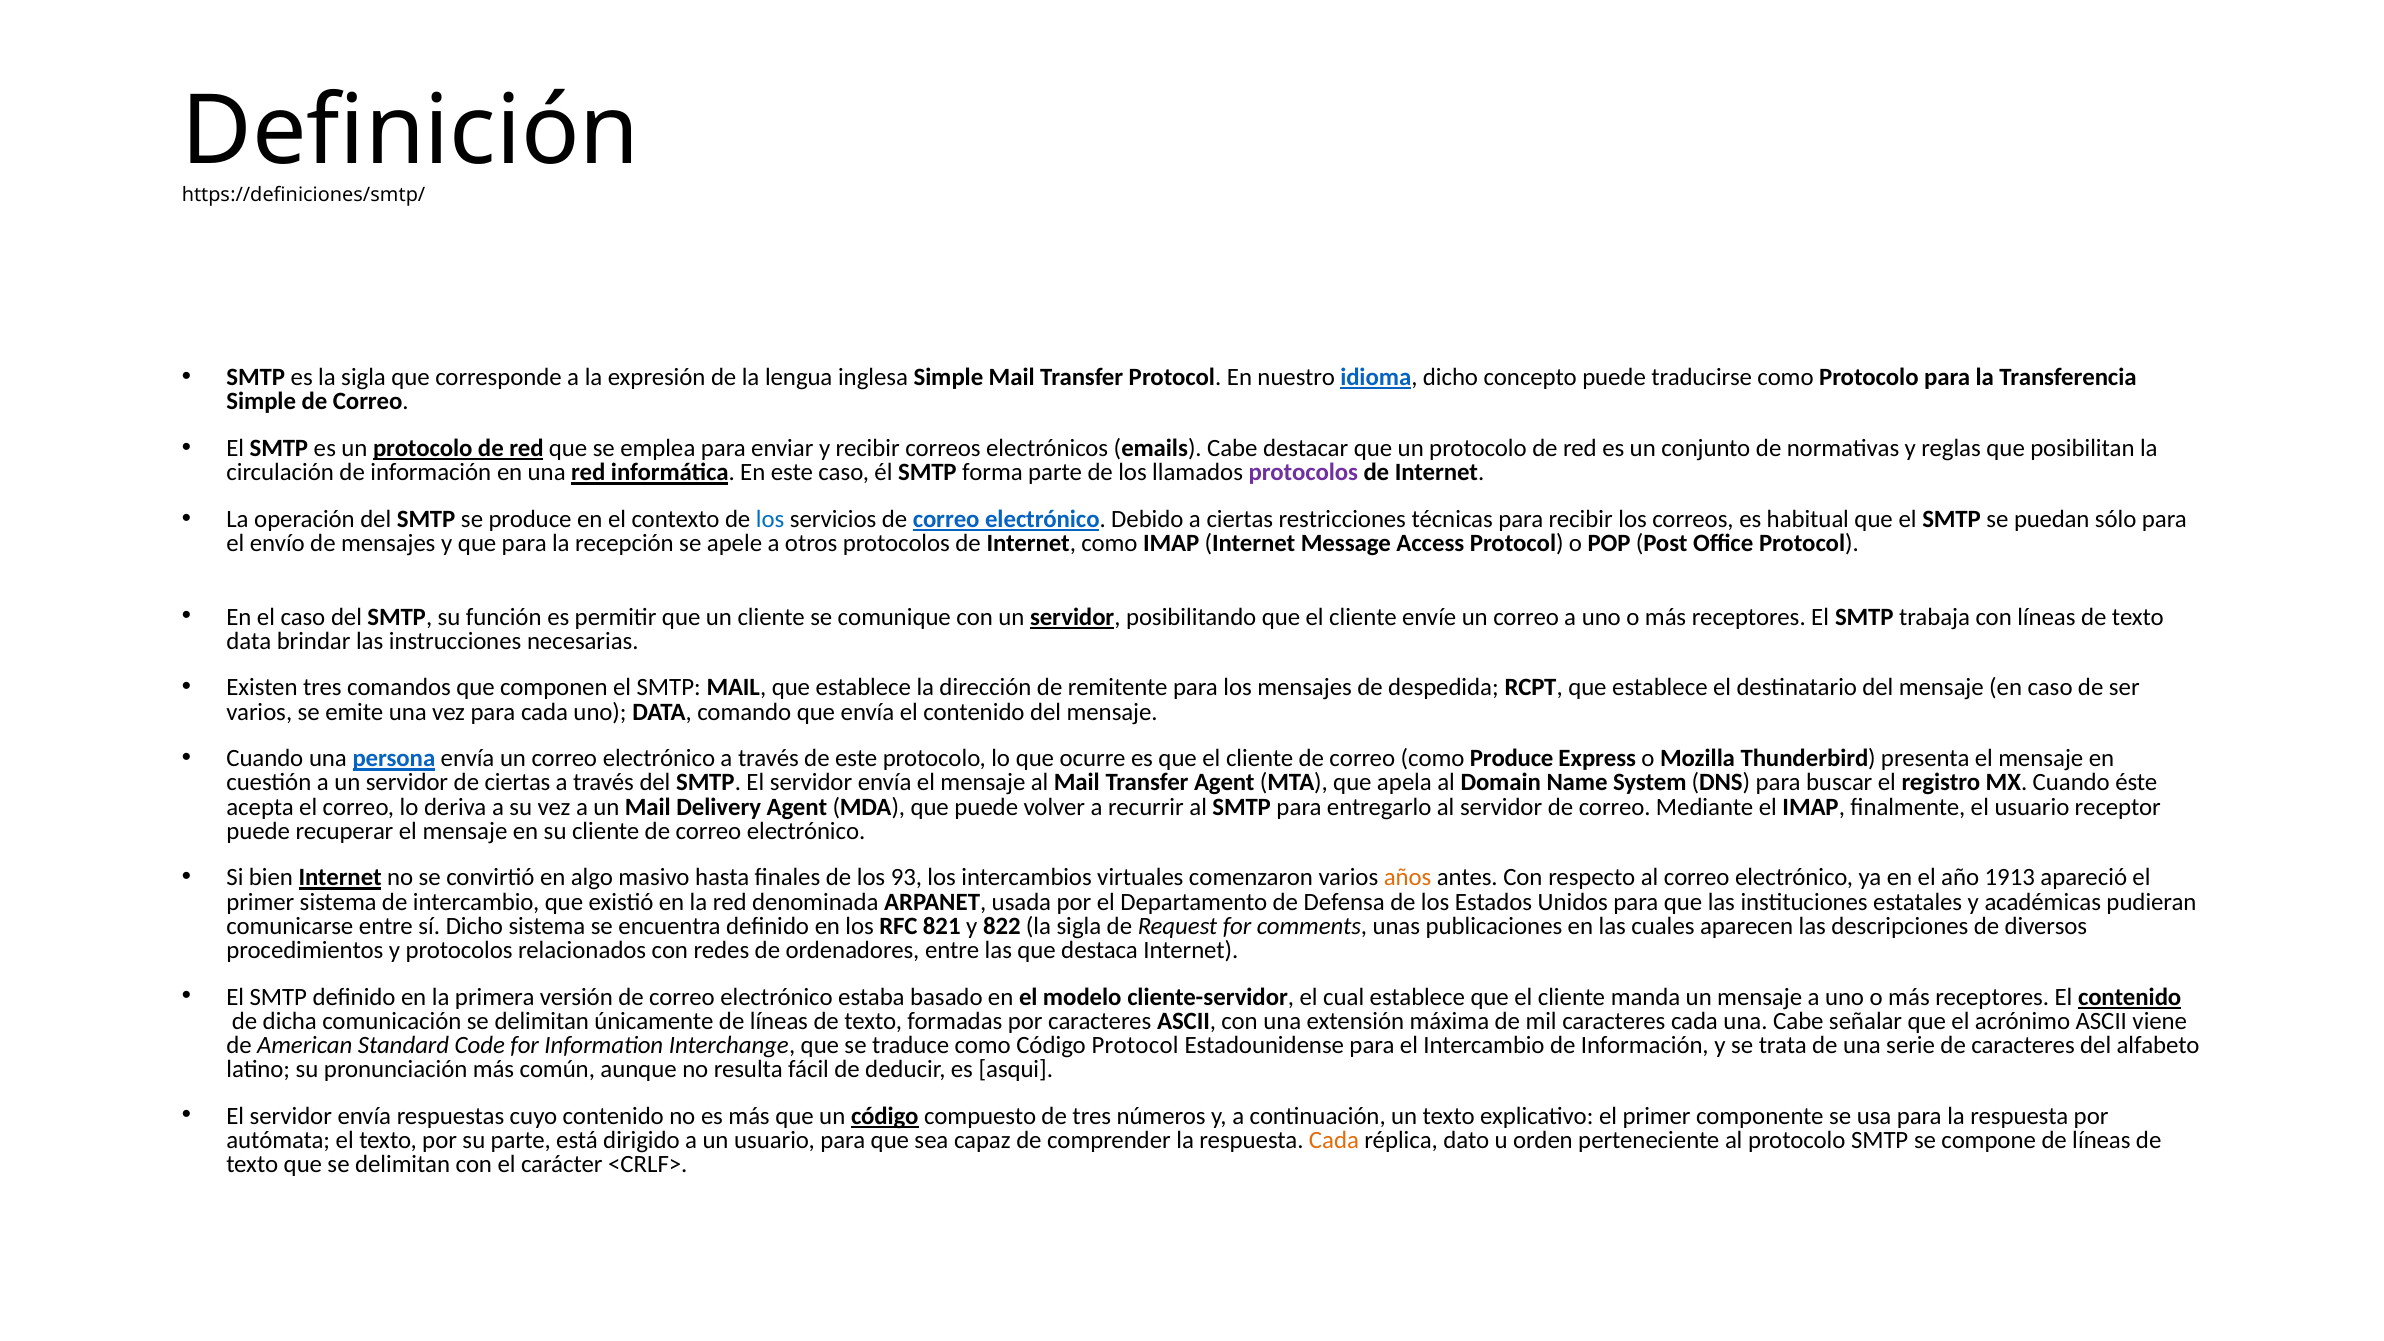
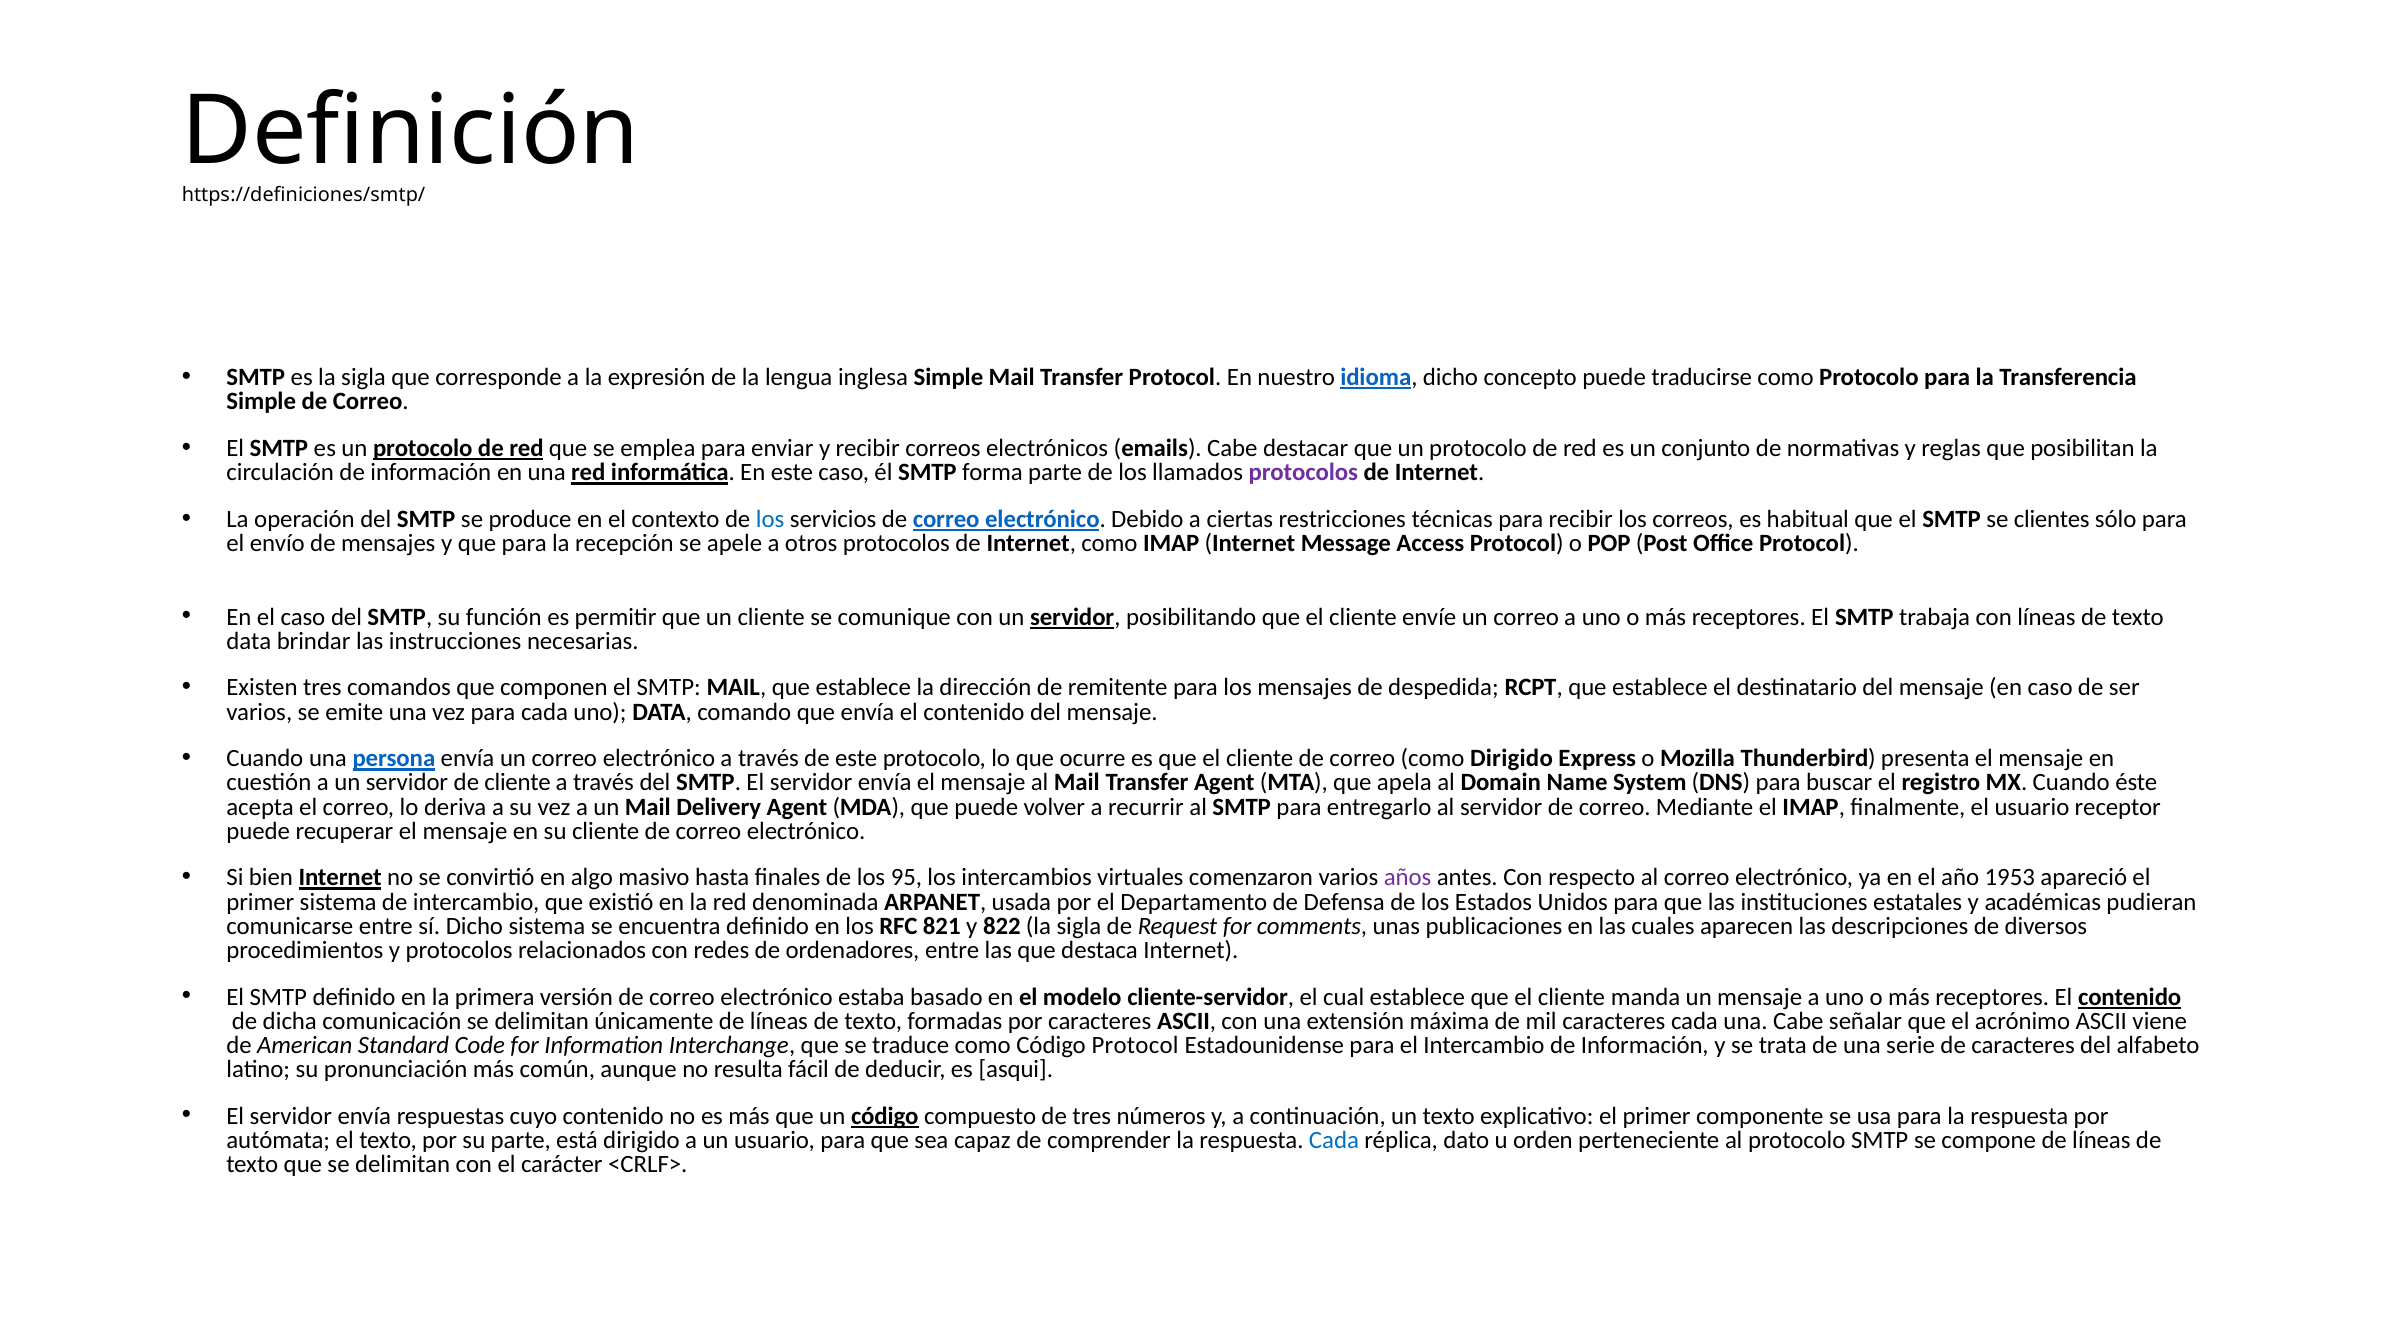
puedan: puedan -> clientes
como Produce: Produce -> Dirigido
de ciertas: ciertas -> cliente
93: 93 -> 95
años colour: orange -> purple
1913: 1913 -> 1953
Cada at (1334, 1140) colour: orange -> blue
